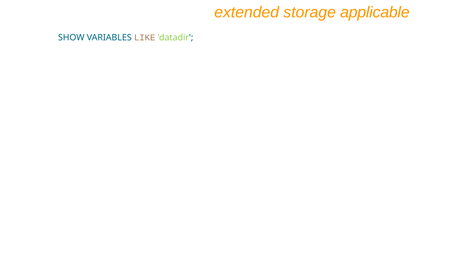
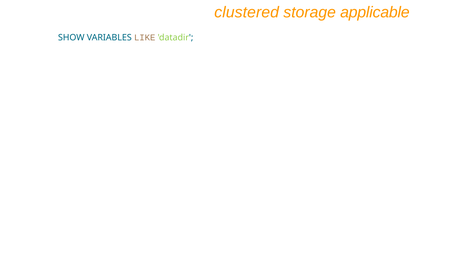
extended: extended -> clustered
